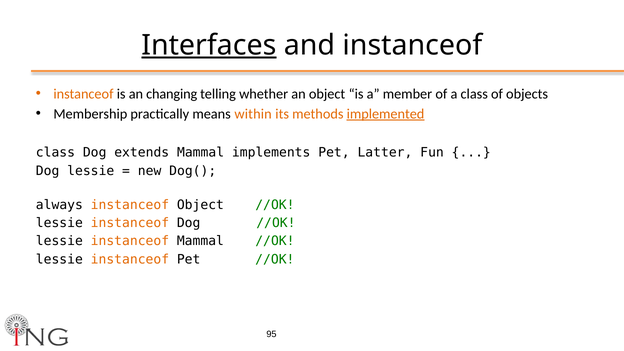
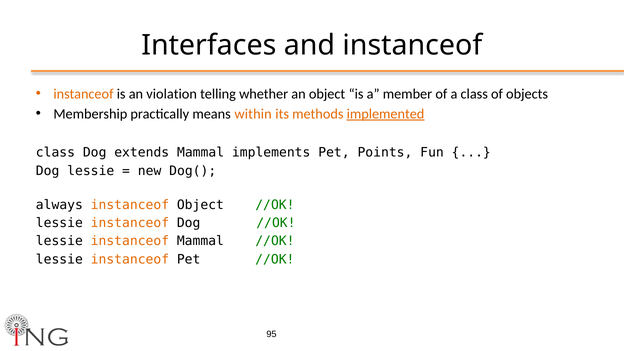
Interfaces underline: present -> none
changing: changing -> violation
Latter: Latter -> Points
